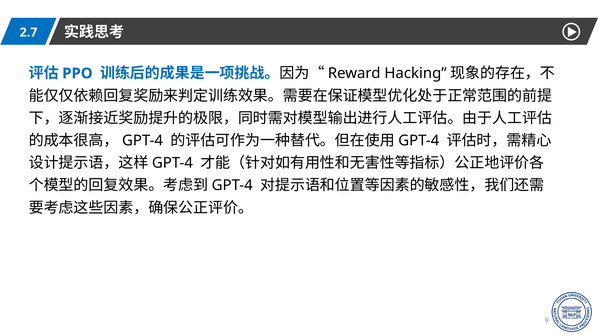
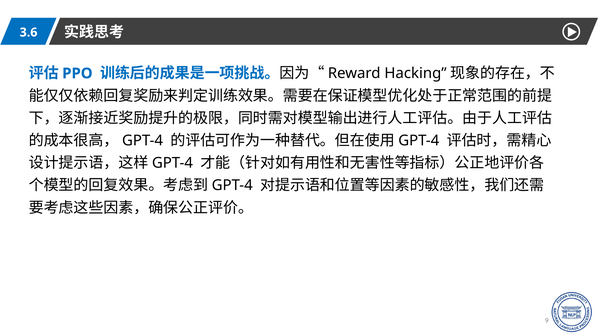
2.7: 2.7 -> 3.6
